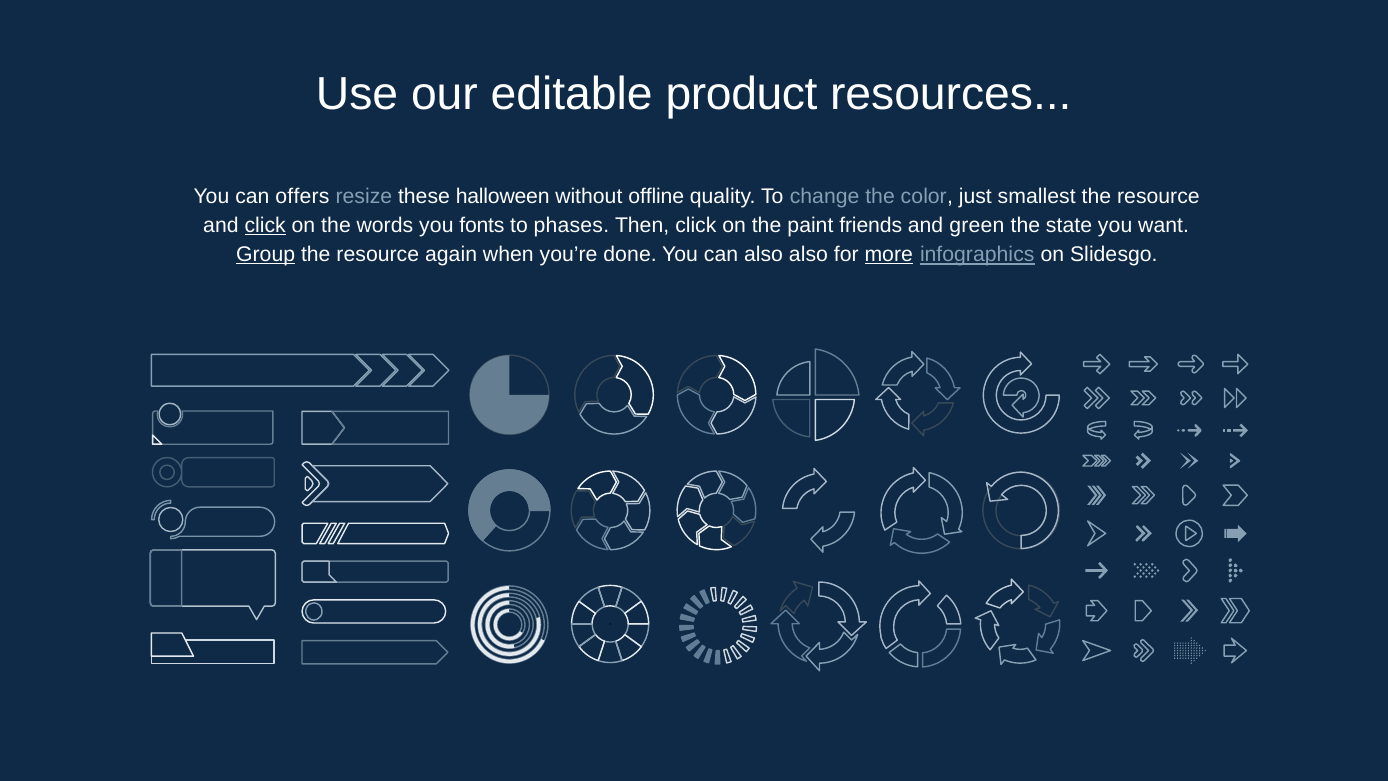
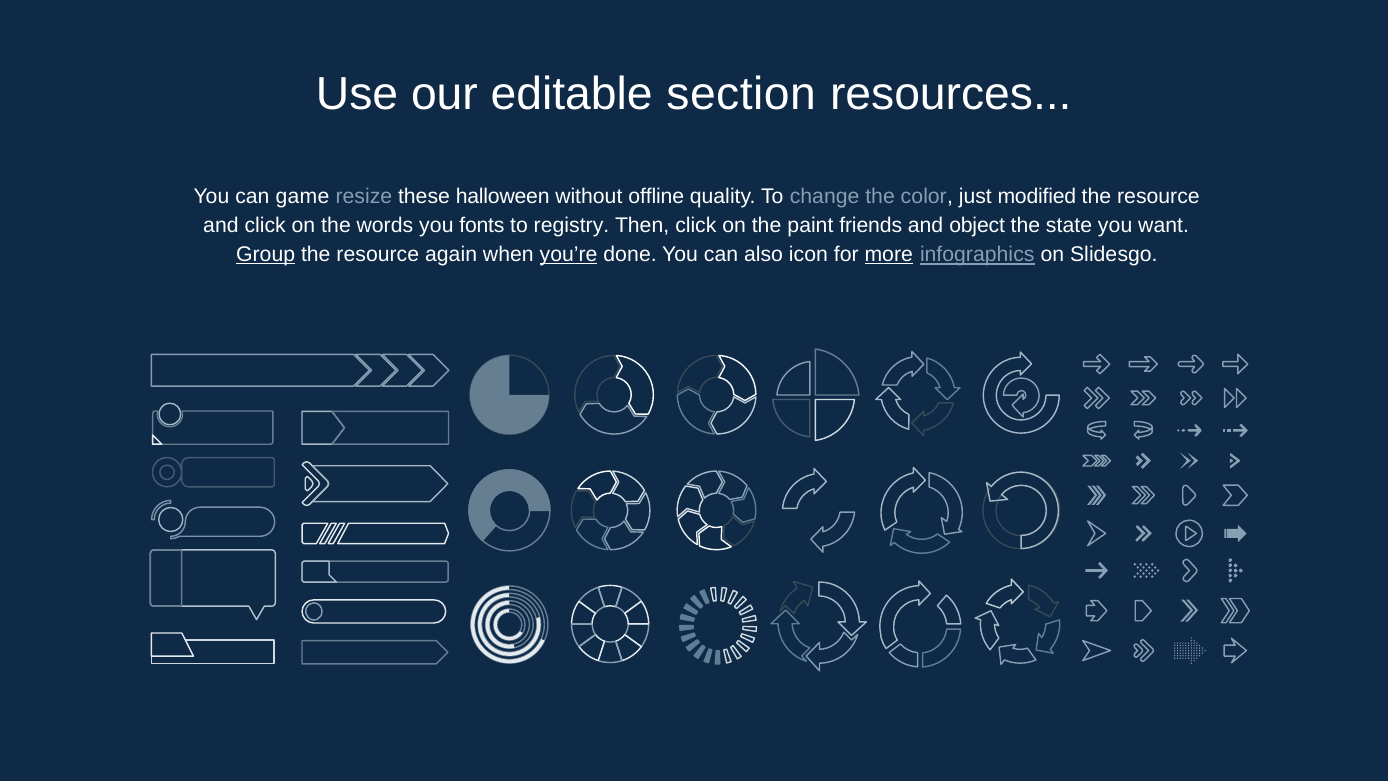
product: product -> section
offers: offers -> game
smallest: smallest -> modified
click at (265, 225) underline: present -> none
phases: phases -> registry
green: green -> object
you’re underline: none -> present
also also: also -> icon
